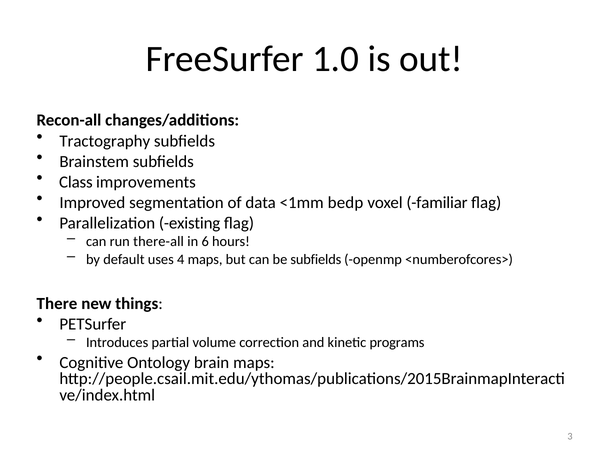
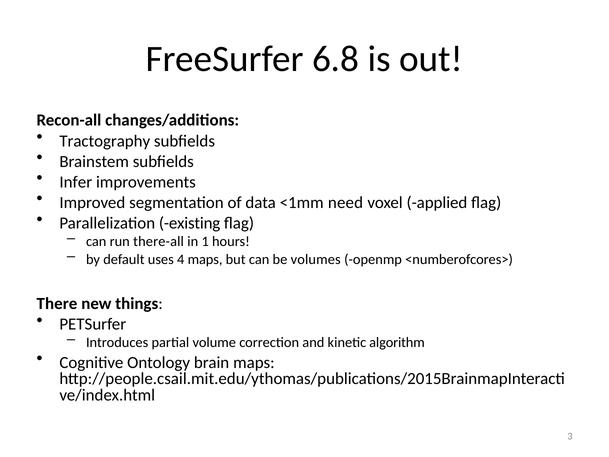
1.0: 1.0 -> 6.8
Class: Class -> Infer
bedp: bedp -> need
familiar: familiar -> applied
6: 6 -> 1
be subfields: subfields -> volumes
programs: programs -> algorithm
